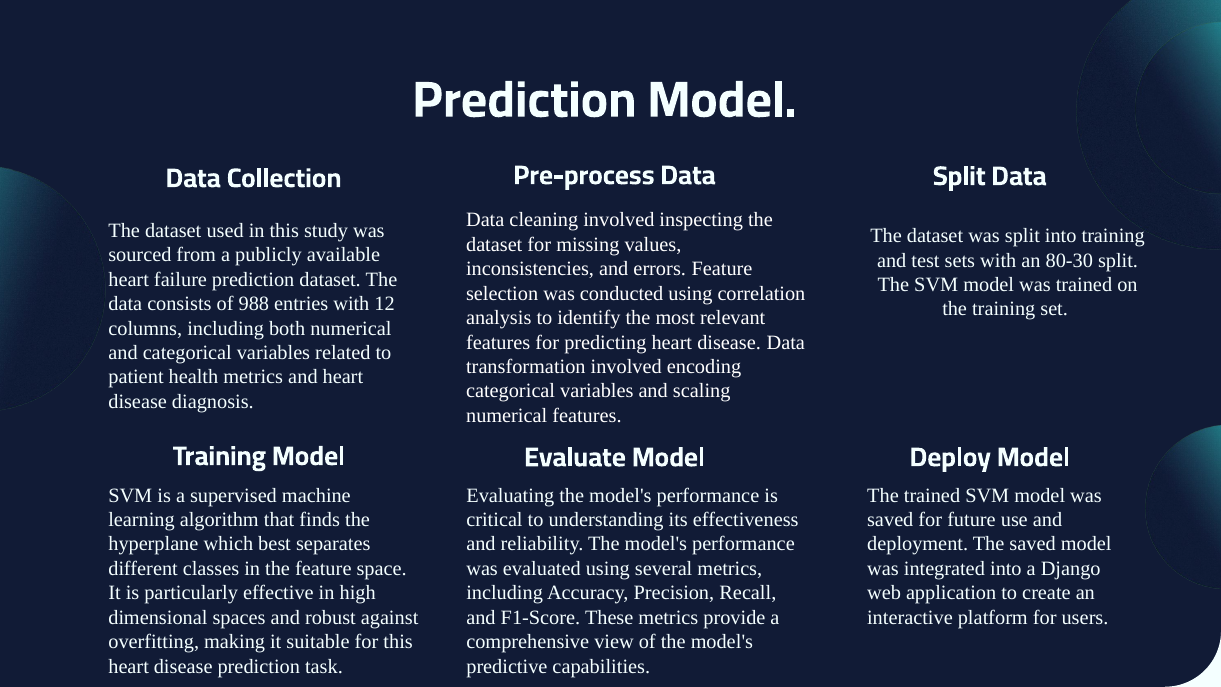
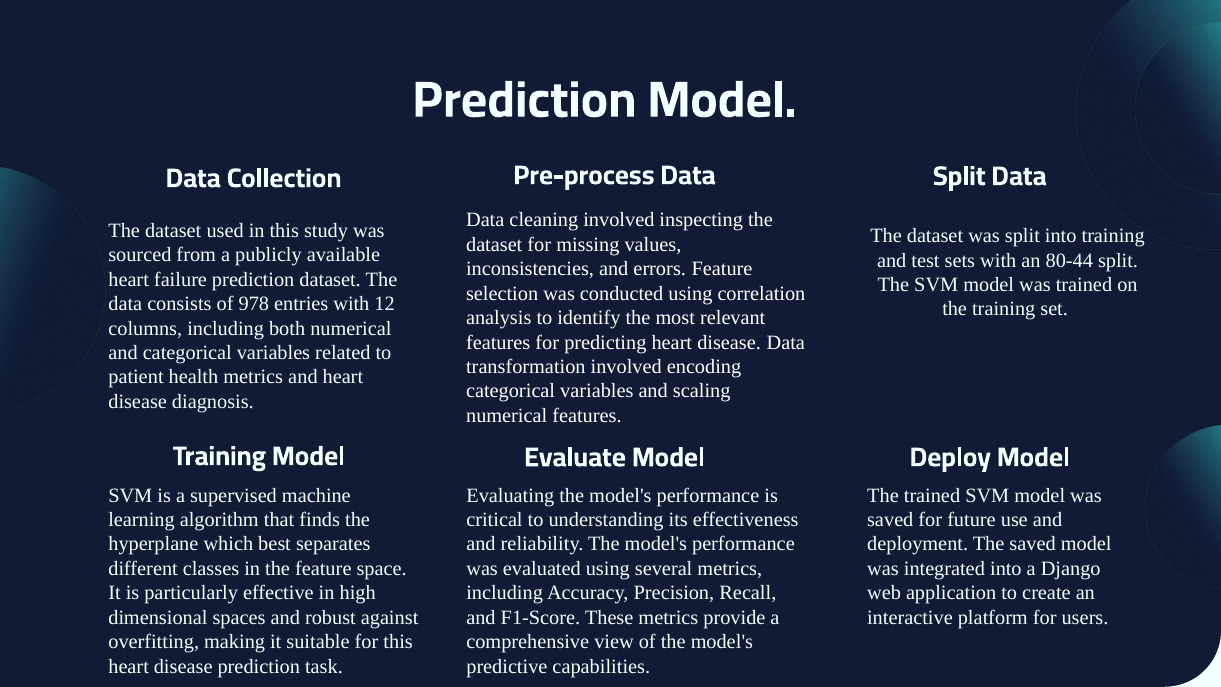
80-30: 80-30 -> 80-44
988: 988 -> 978
